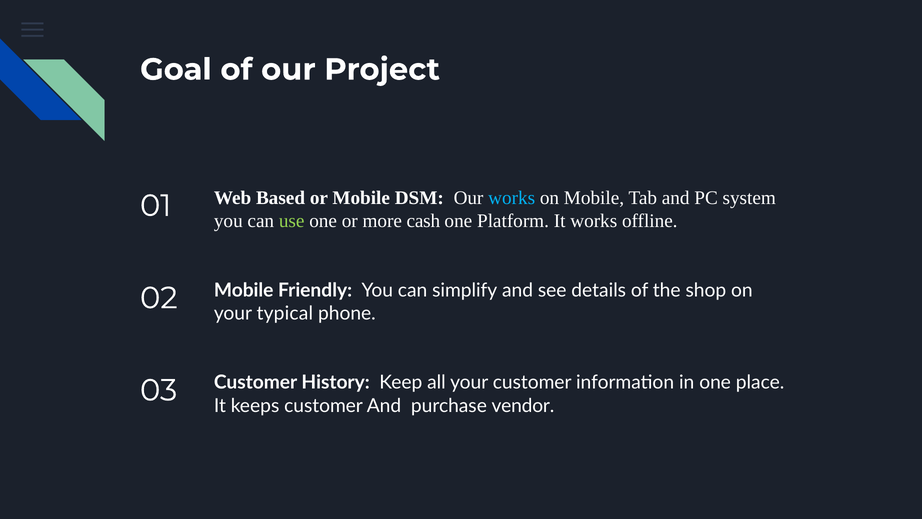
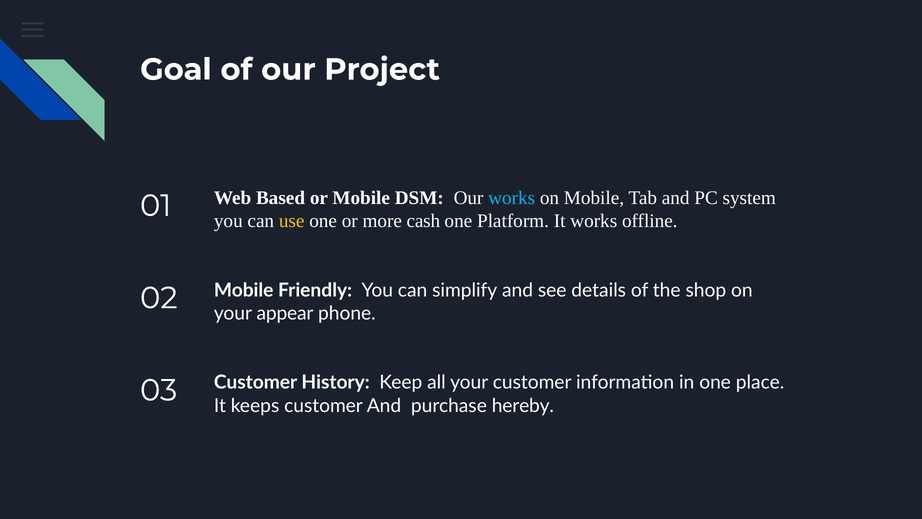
use colour: light green -> yellow
typical: typical -> appear
vendor: vendor -> hereby
